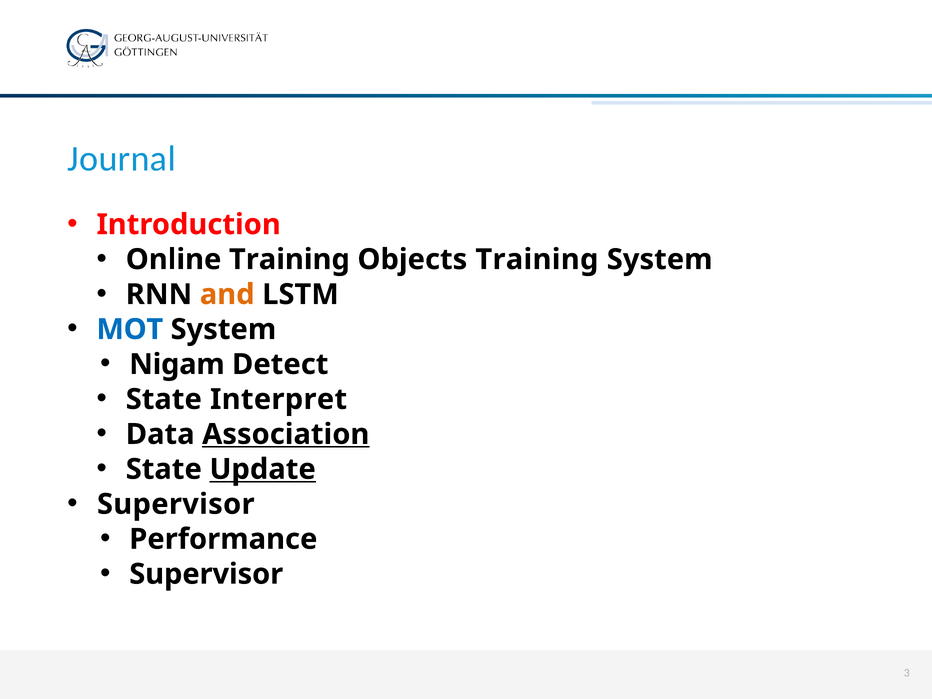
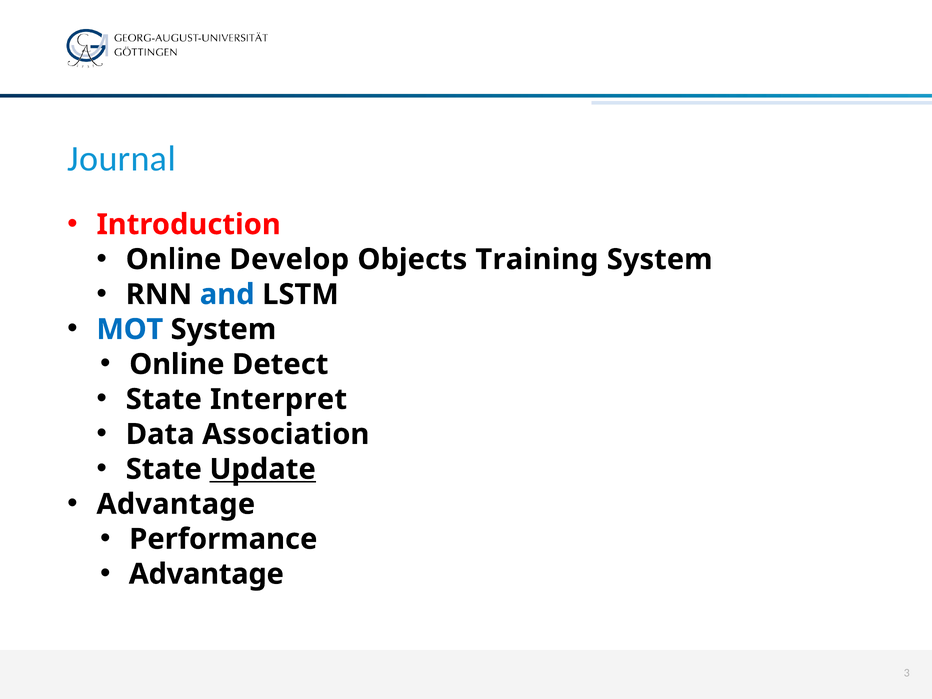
Online Training: Training -> Develop
and colour: orange -> blue
Nigam at (177, 364): Nigam -> Online
Association underline: present -> none
Supervisor at (176, 504): Supervisor -> Advantage
Supervisor at (206, 574): Supervisor -> Advantage
